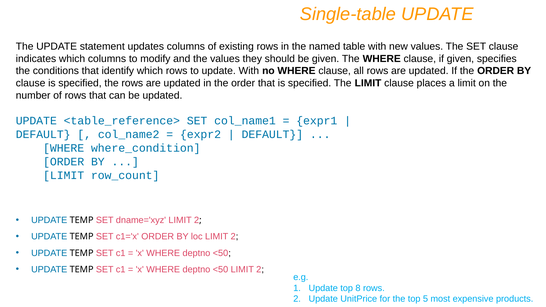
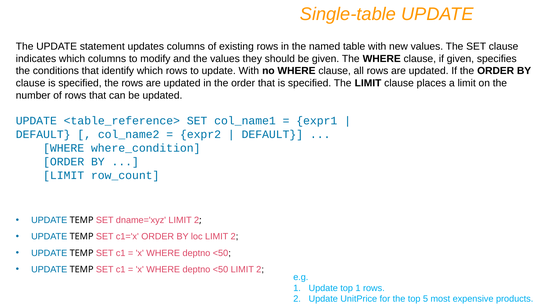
top 8: 8 -> 1
